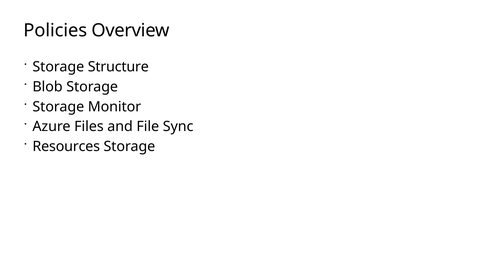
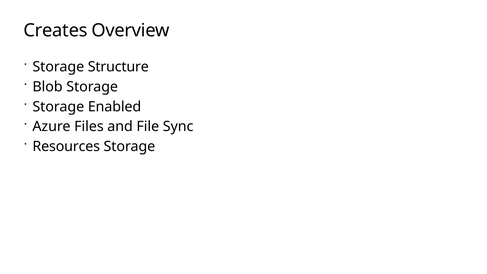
Policies: Policies -> Creates
Monitor: Monitor -> Enabled
